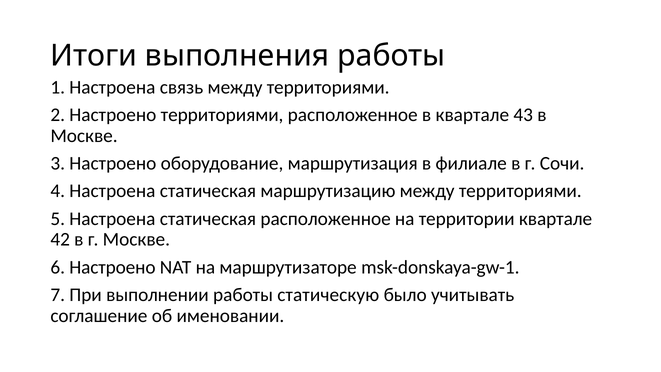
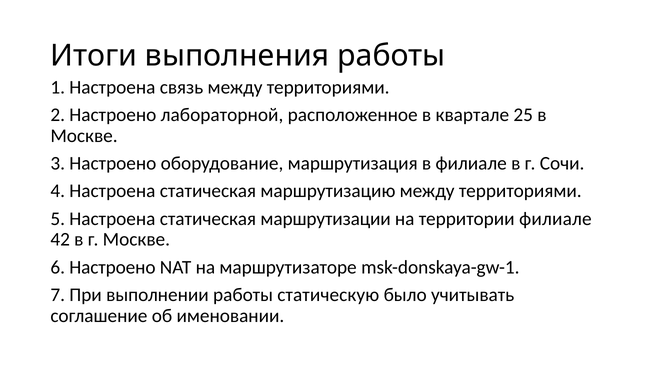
Настроено территориями: территориями -> лабораторной
43: 43 -> 25
статическая расположенное: расположенное -> маршрутизации
территории квартале: квартале -> филиале
